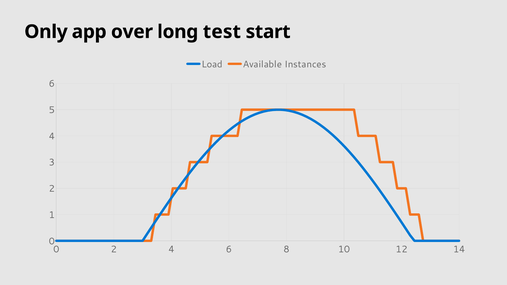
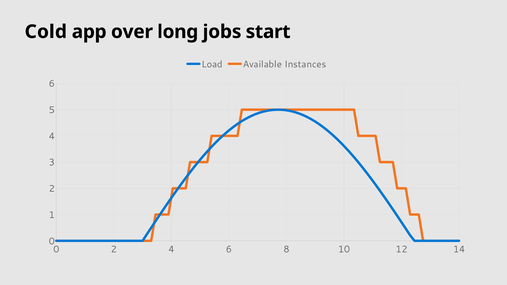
Only: Only -> Cold
test: test -> jobs
